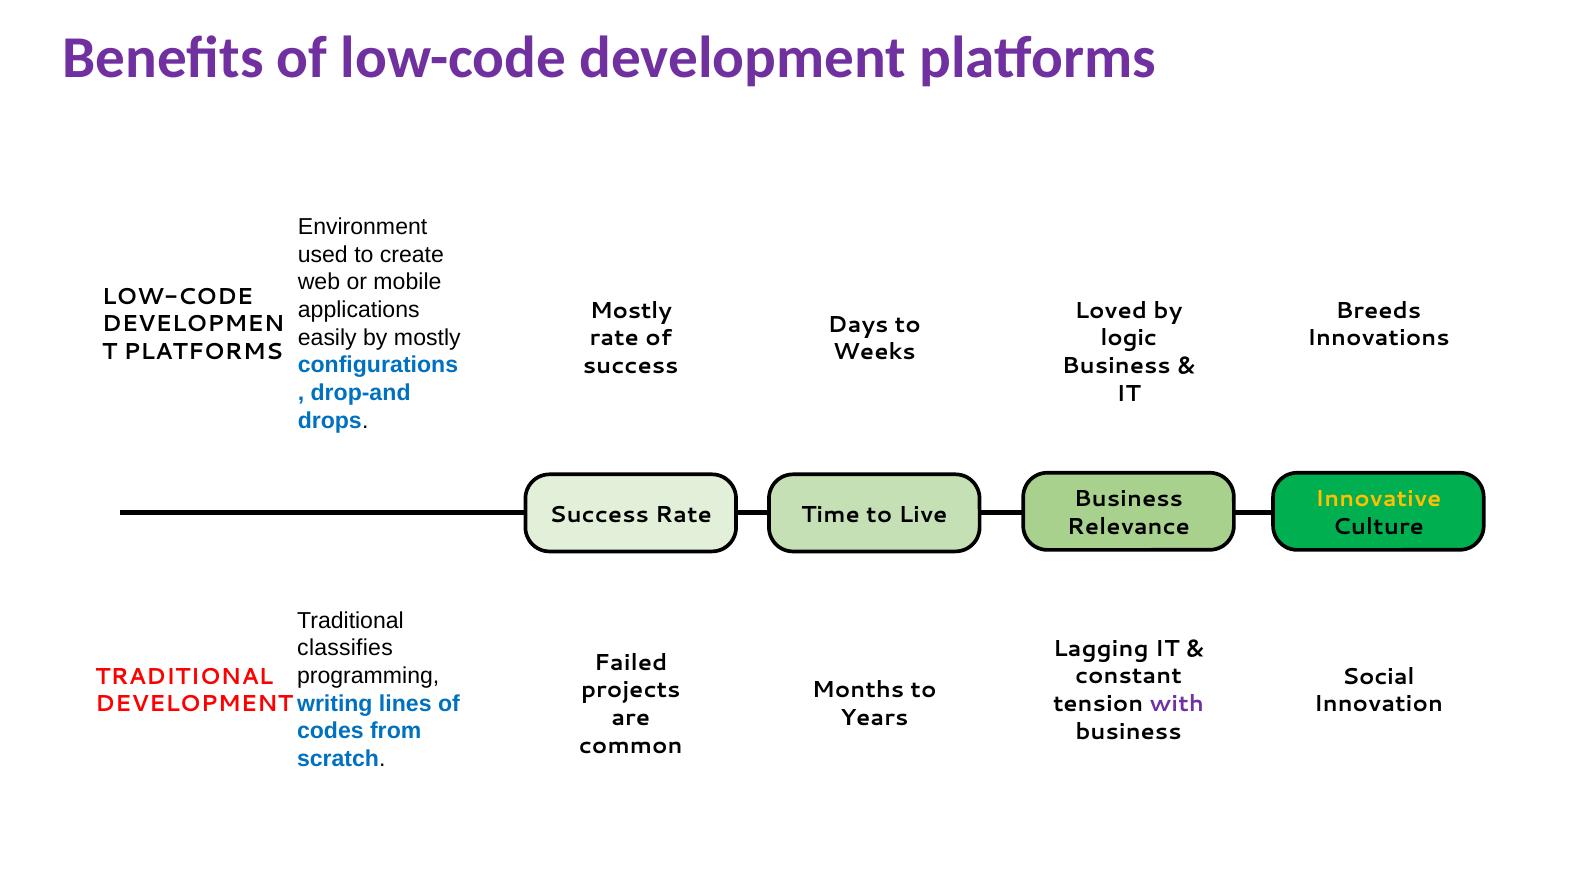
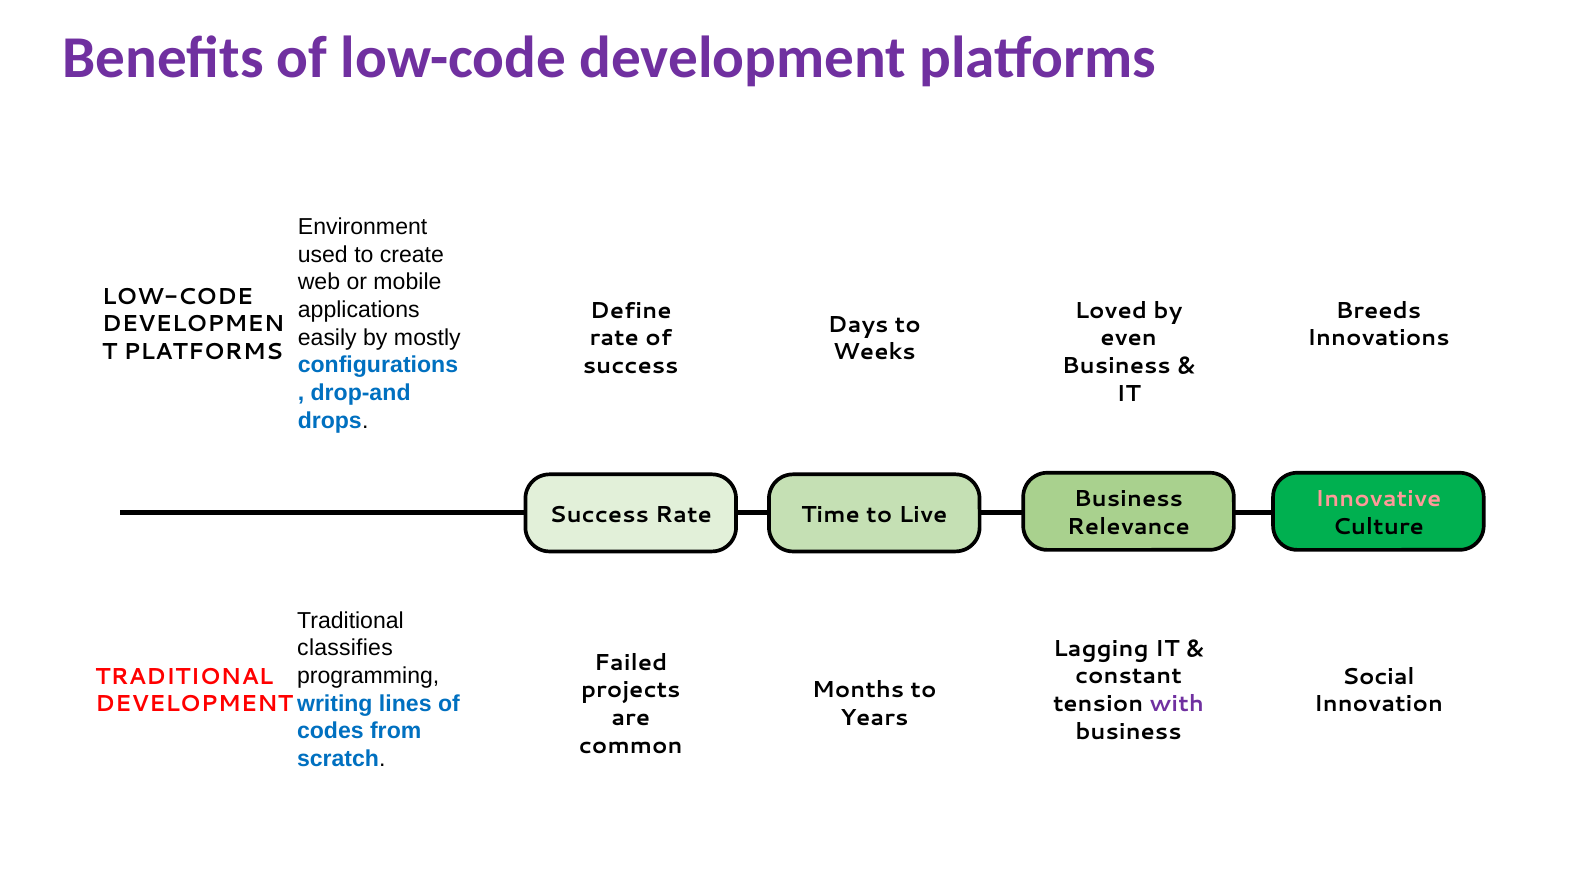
Mostly at (631, 311): Mostly -> Define
logic: logic -> even
Innovative colour: yellow -> pink
